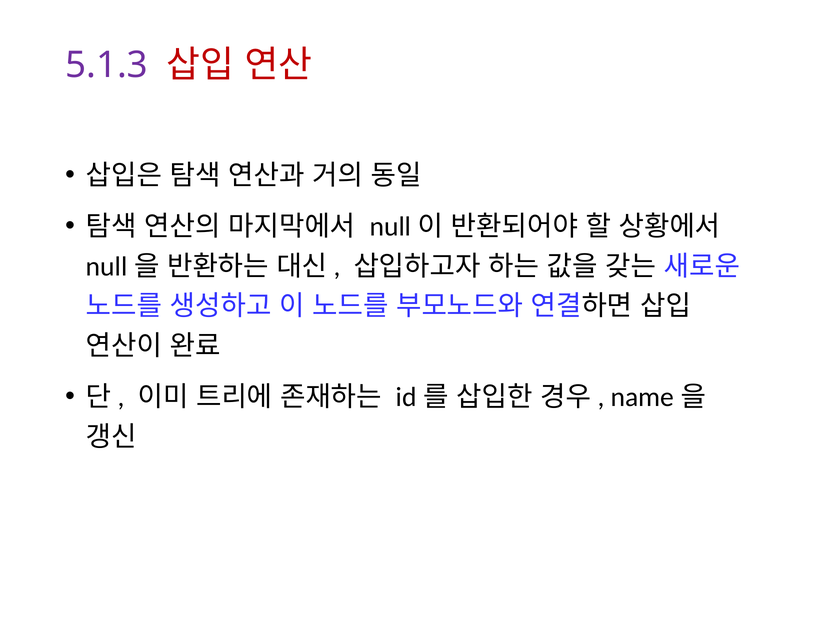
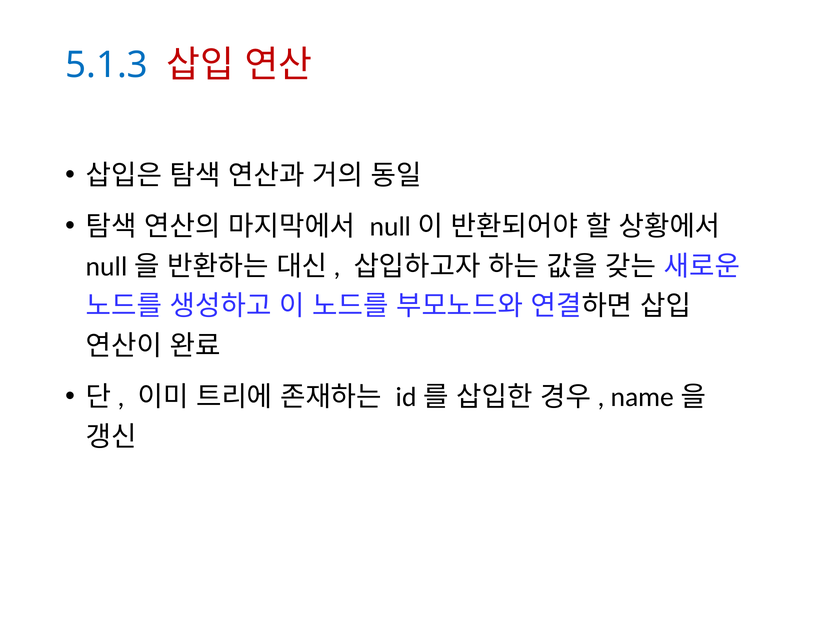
5.1.3 colour: purple -> blue
